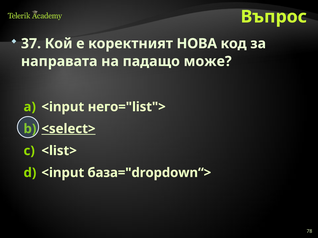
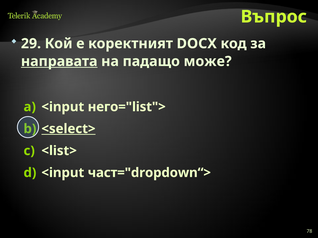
37: 37 -> 29
НОВА: НОВА -> DOCX
направата underline: none -> present
база="dropdown“>: база="dropdown“> -> част="dropdown“>
